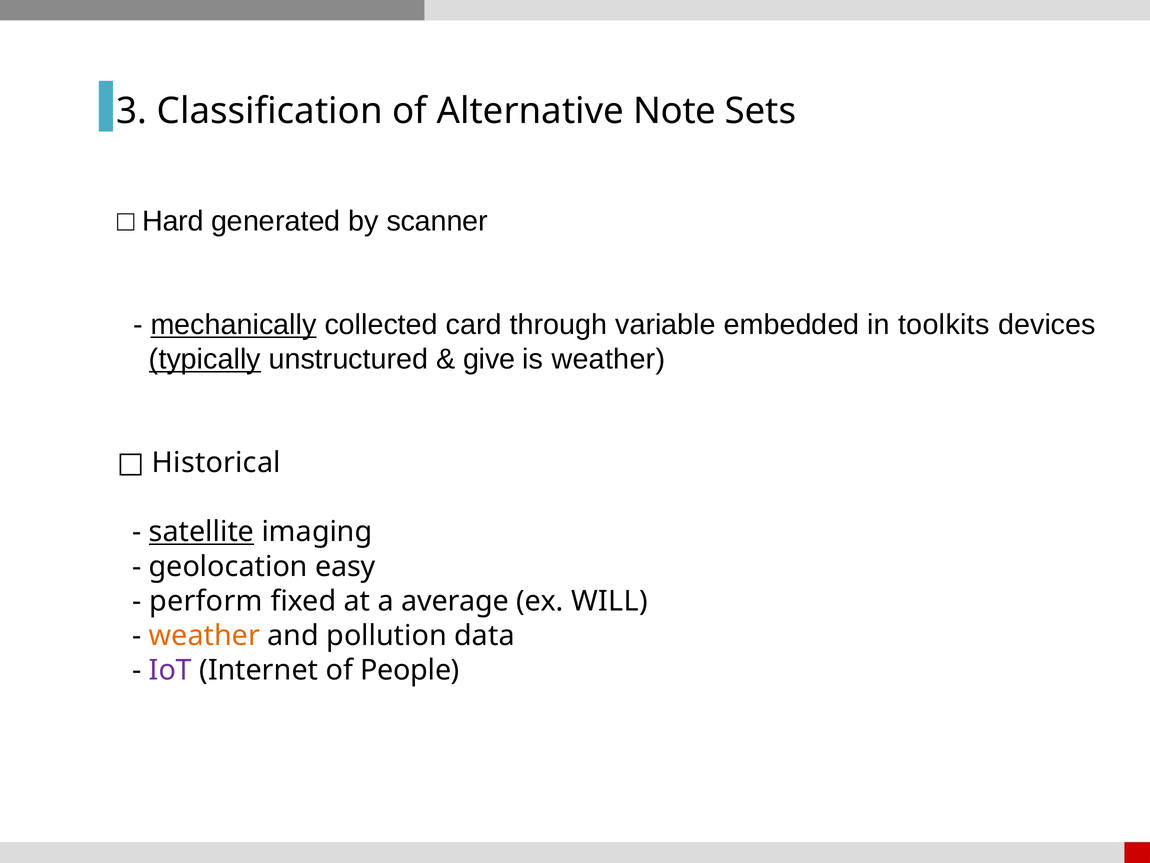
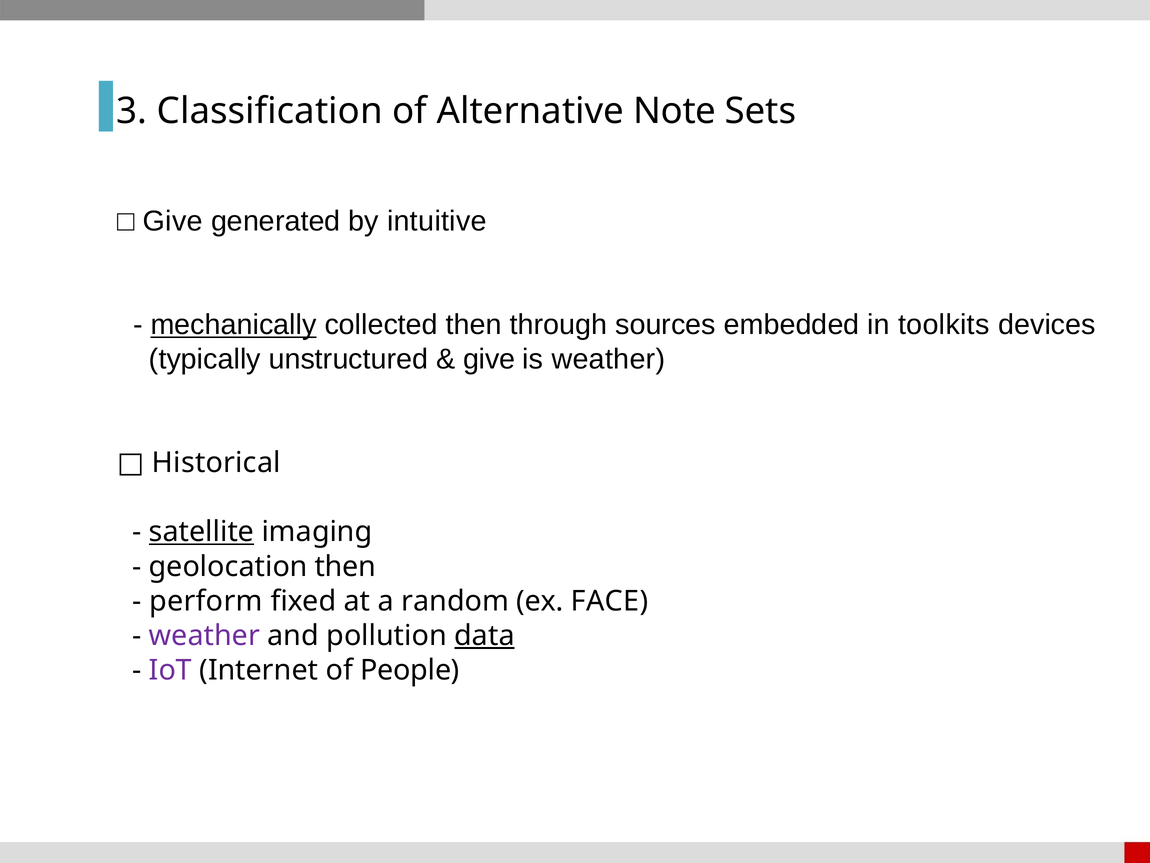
Hard at (173, 221): Hard -> Give
scanner: scanner -> intuitive
collected card: card -> then
variable: variable -> sources
typically underline: present -> none
geolocation easy: easy -> then
average: average -> random
WILL: WILL -> FACE
weather at (204, 635) colour: orange -> purple
data underline: none -> present
